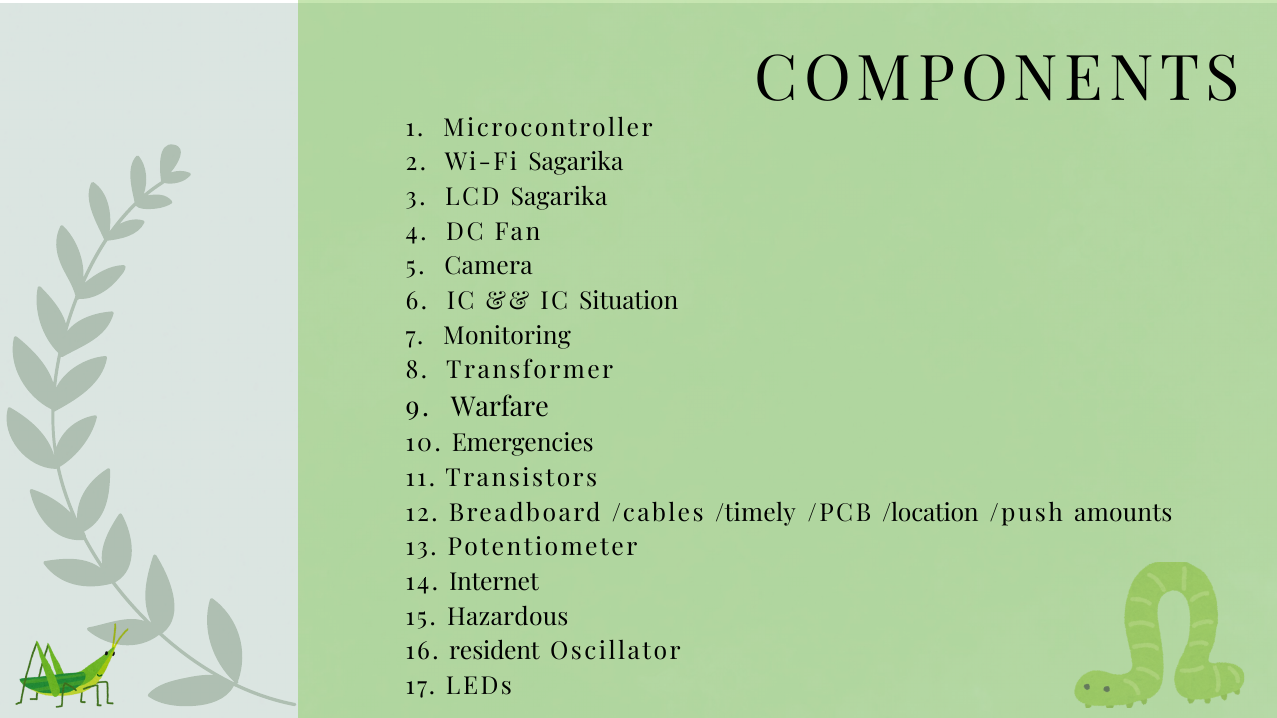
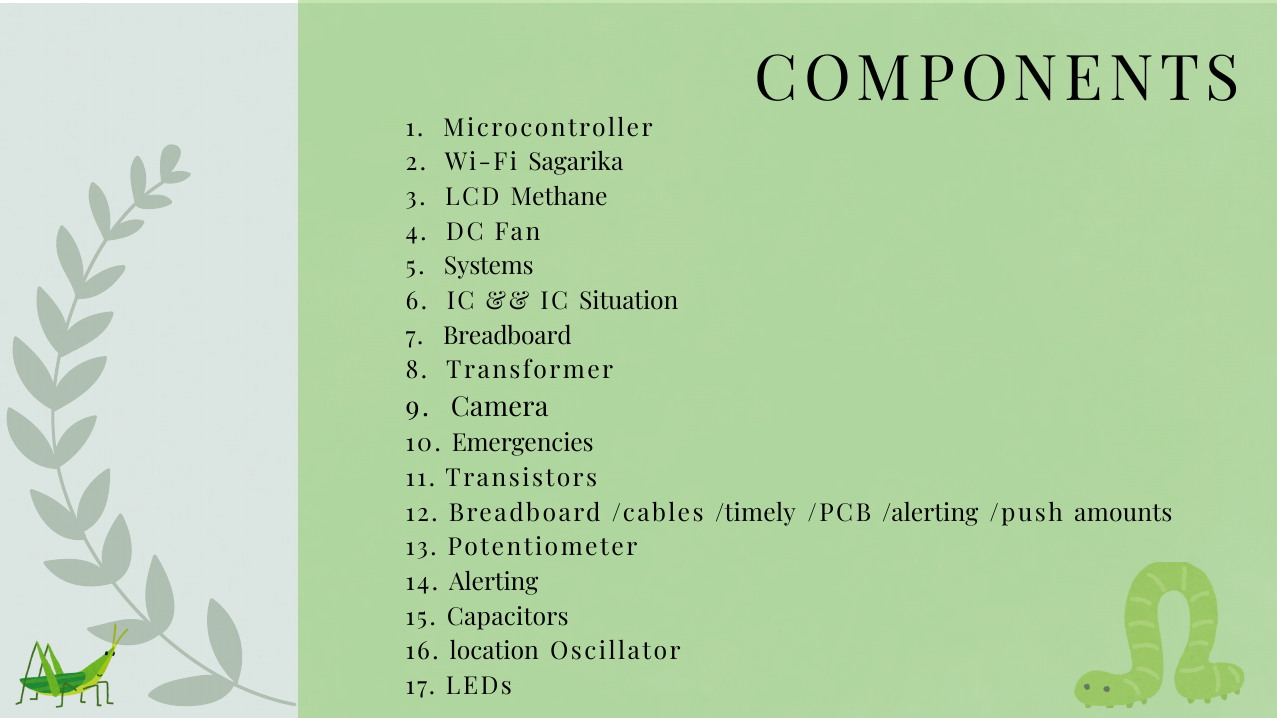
LCD Sagarika: Sagarika -> Methane
Camera: Camera -> Systems
7 Monitoring: Monitoring -> Breadboard
Warfare: Warfare -> Camera
/location: /location -> /alerting
Internet: Internet -> Alerting
Hazardous: Hazardous -> Capacitors
resident: resident -> location
